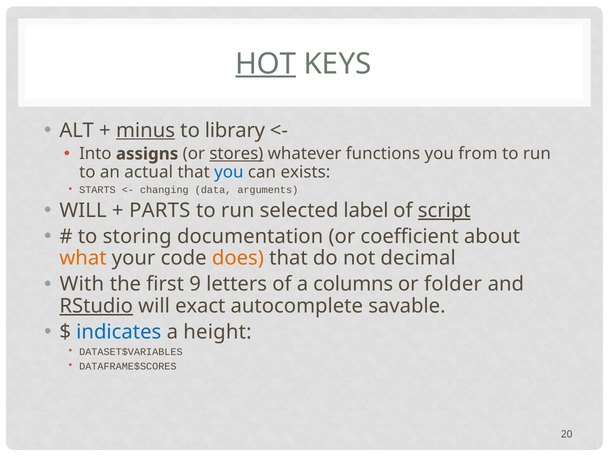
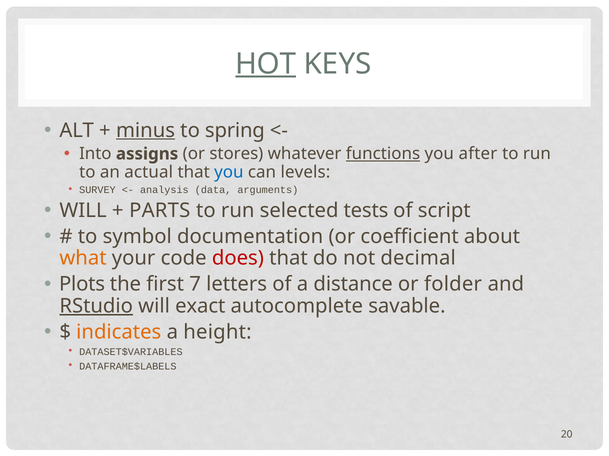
library: library -> spring
stores underline: present -> none
functions underline: none -> present
from: from -> after
exists: exists -> levels
STARTS: STARTS -> SURVEY
changing: changing -> analysis
label: label -> tests
script underline: present -> none
storing: storing -> symbol
does colour: orange -> red
With: With -> Plots
9: 9 -> 7
columns: columns -> distance
indicates colour: blue -> orange
DATAFRAME$SCORES: DATAFRAME$SCORES -> DATAFRAME$LABELS
